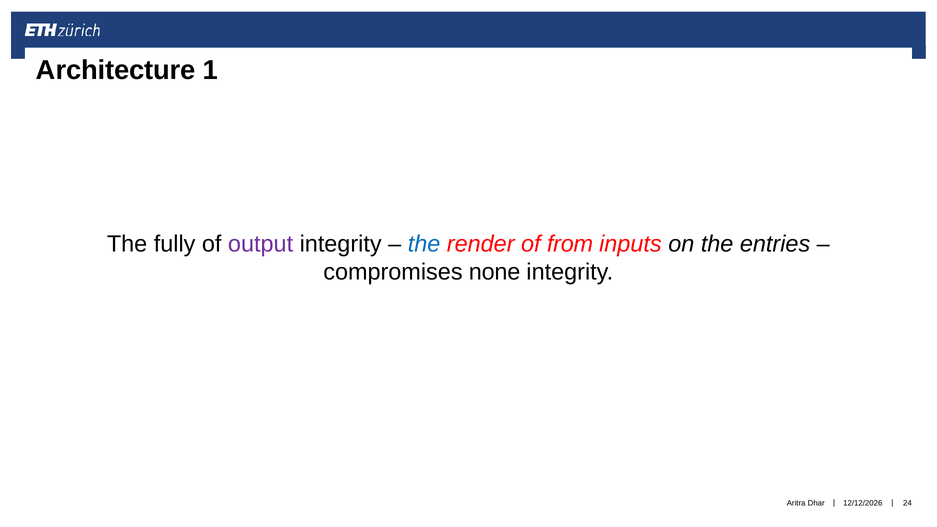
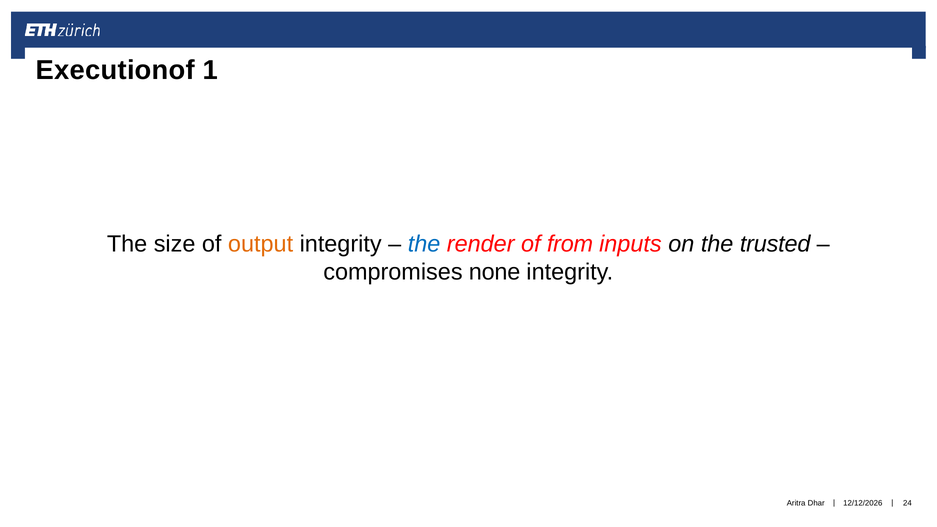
Architecture: Architecture -> Executionof
fully: fully -> size
output colour: purple -> orange
entries: entries -> trusted
